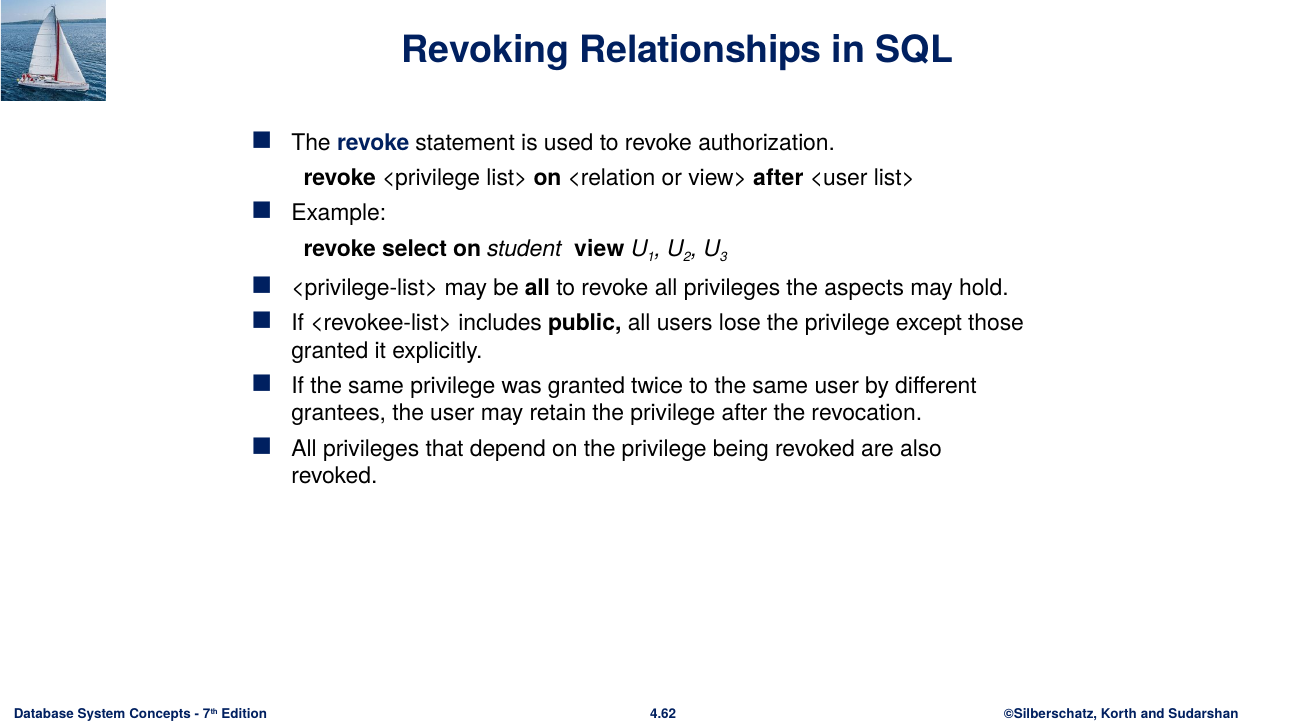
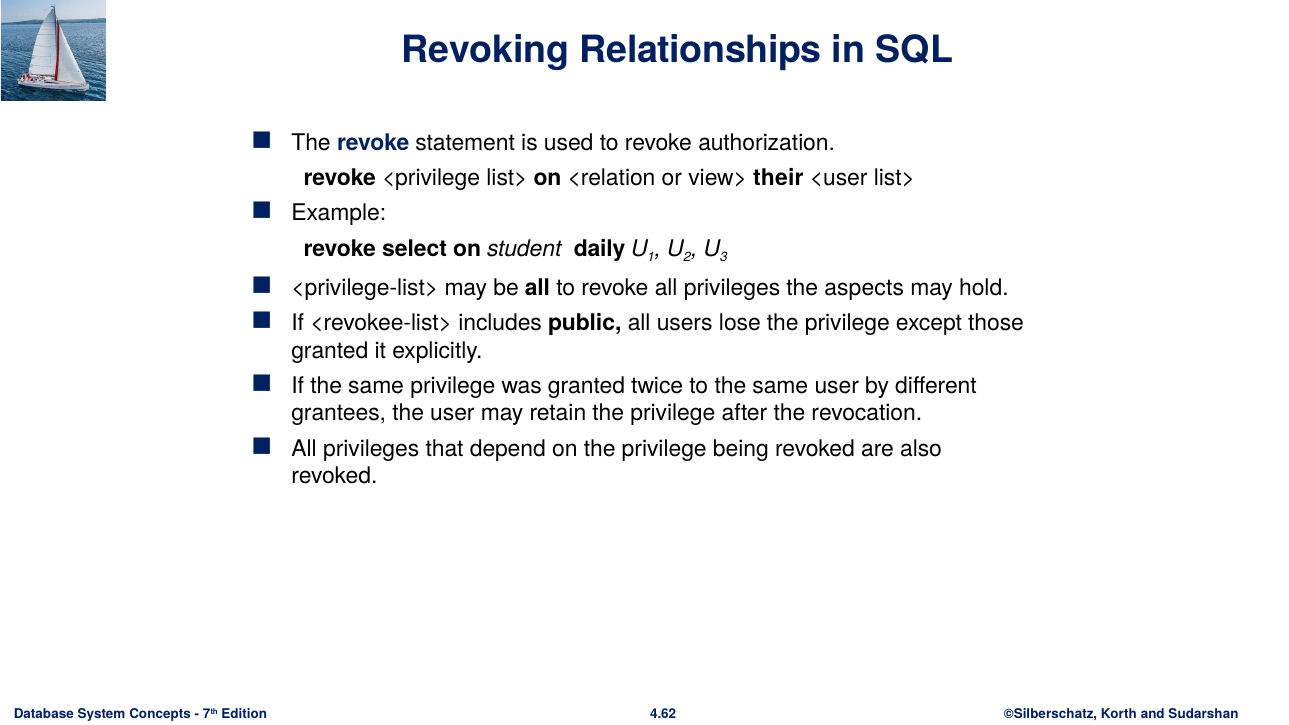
view> after: after -> their
view: view -> daily
